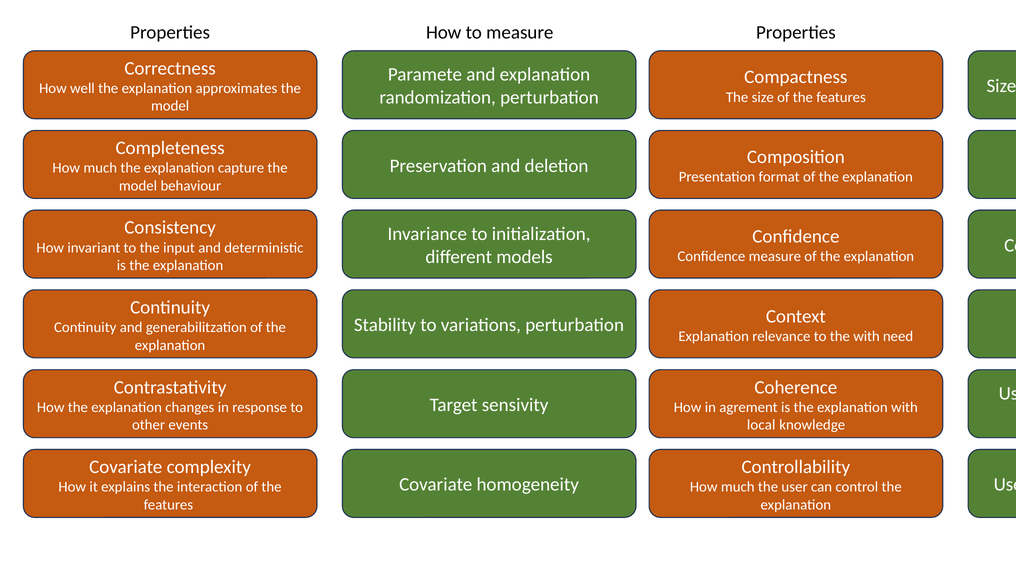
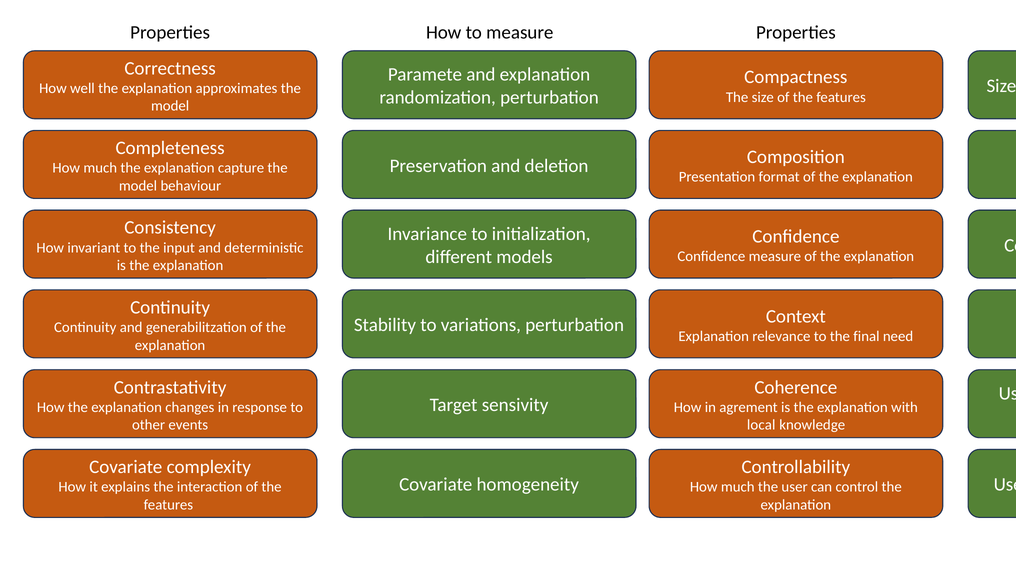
the with: with -> final
